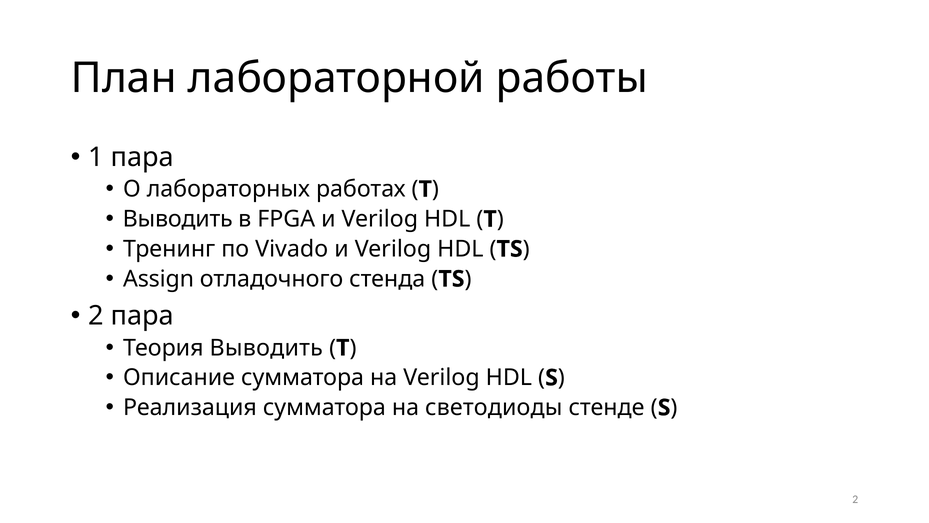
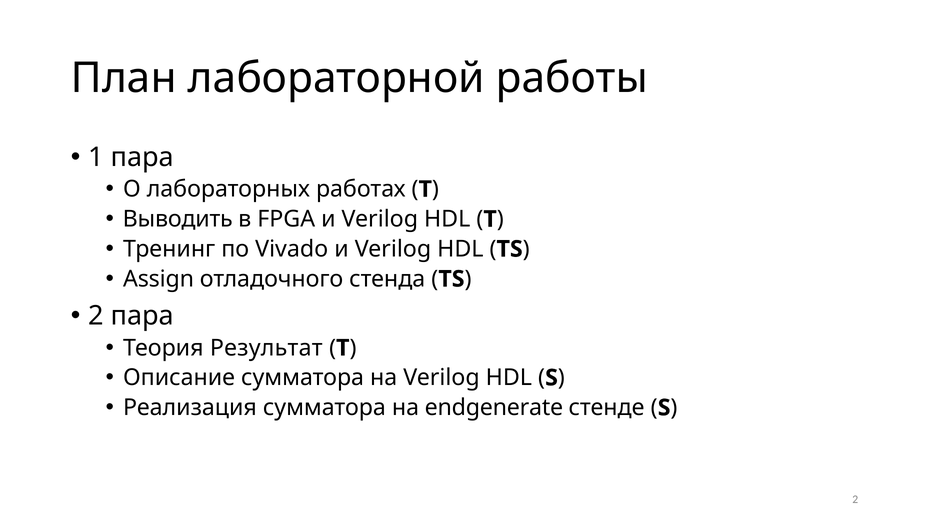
Теория Выводить: Выводить -> Результат
светодиоды: светодиоды -> endgenerate
